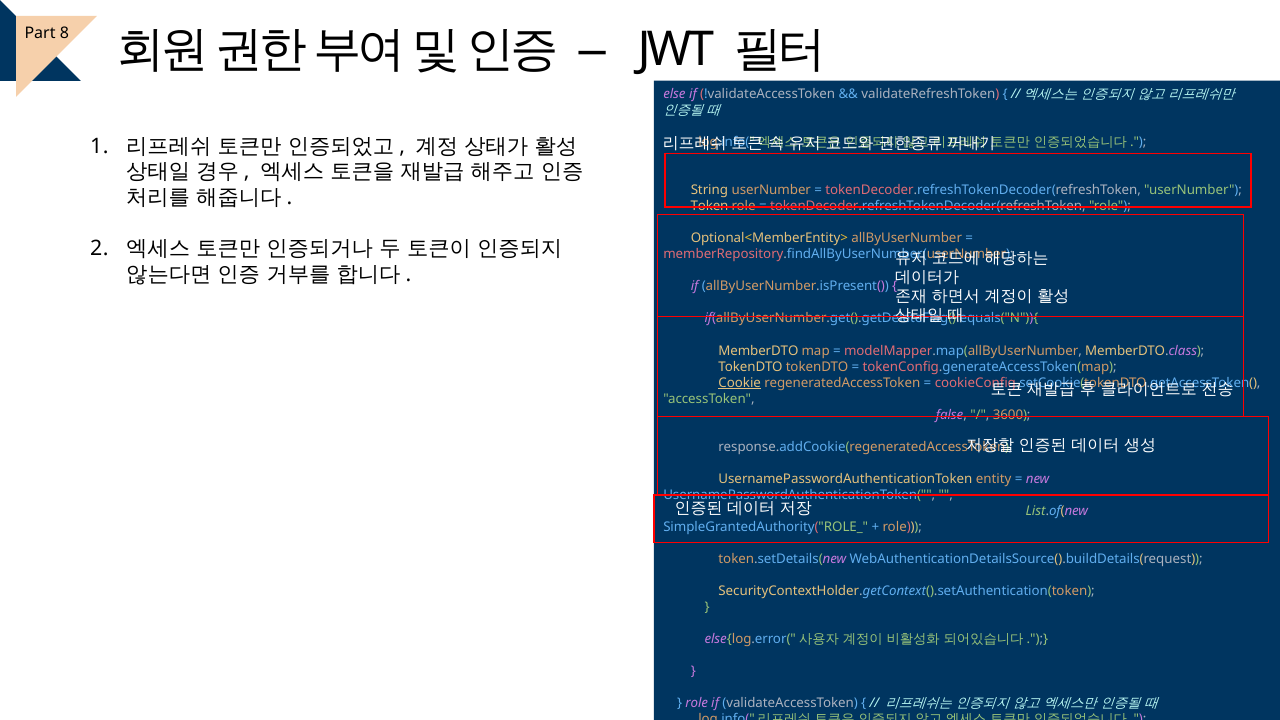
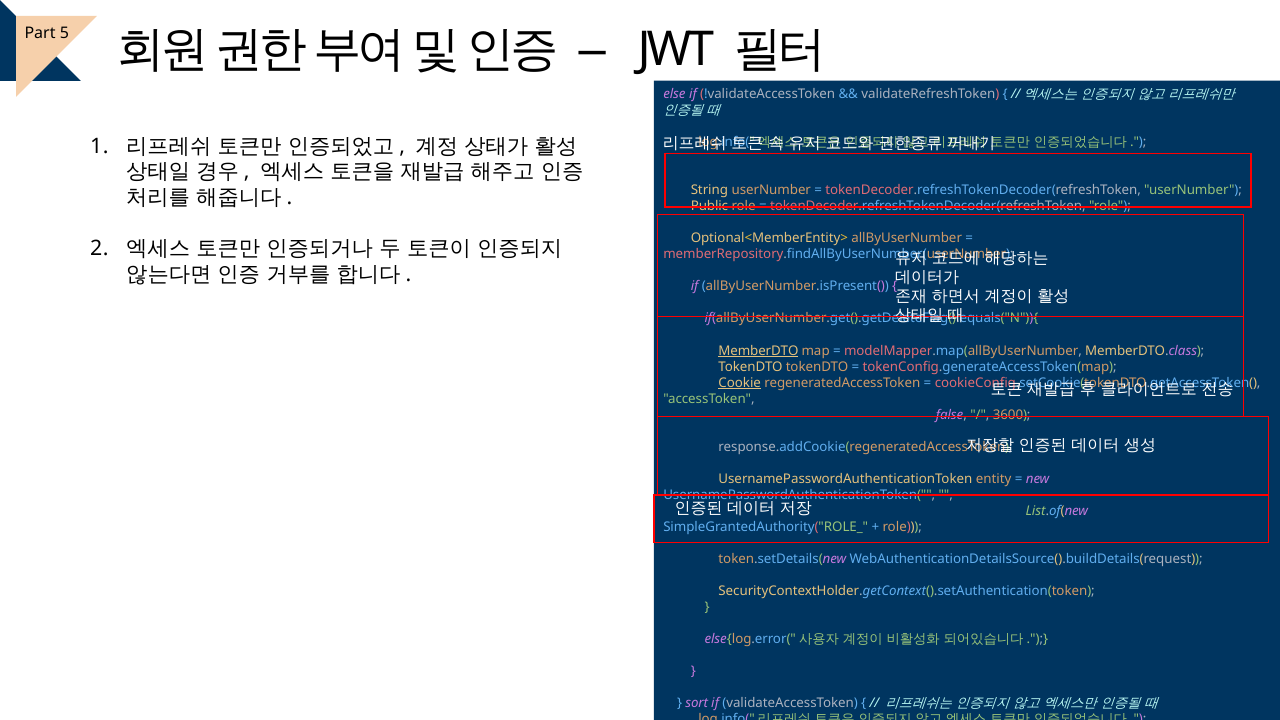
8: 8 -> 5
Token: Token -> Public
MemberDTO underline: none -> present
role at (697, 703): role -> sort
